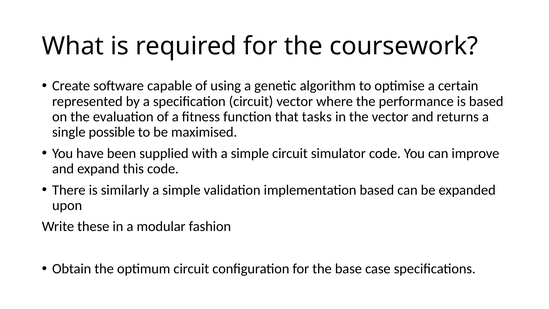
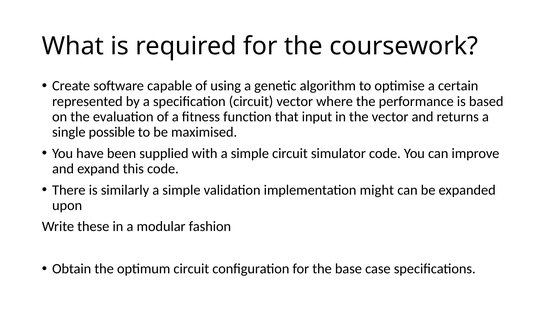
tasks: tasks -> input
implementation based: based -> might
